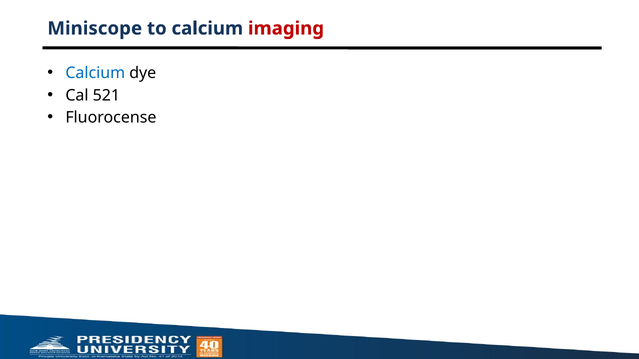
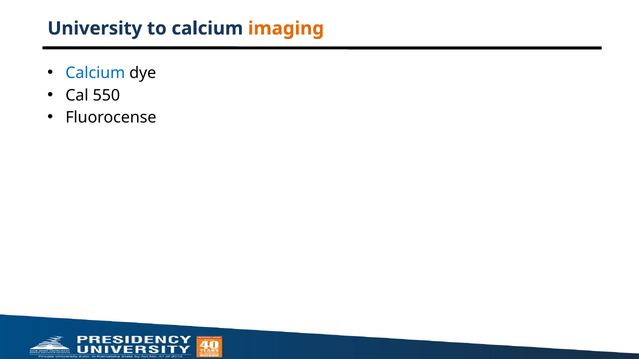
Miniscope: Miniscope -> University
imaging colour: red -> orange
521: 521 -> 550
